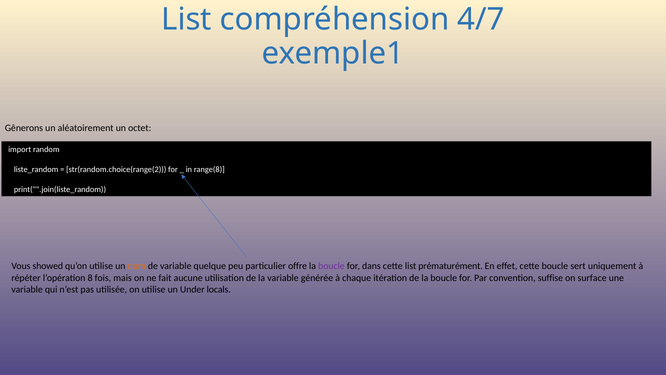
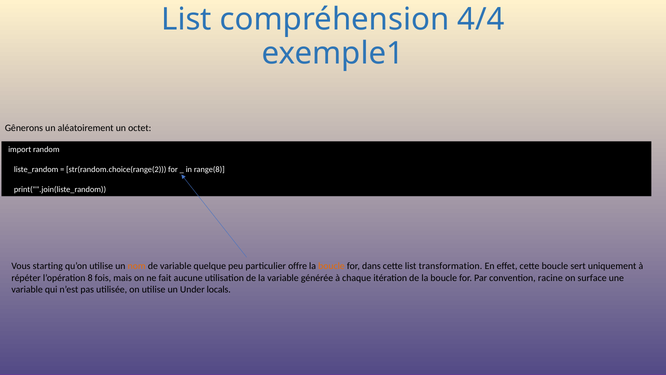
4/7: 4/7 -> 4/4
showed: showed -> starting
boucle at (331, 266) colour: purple -> orange
prématurément: prématurément -> transformation
suffise: suffise -> racine
